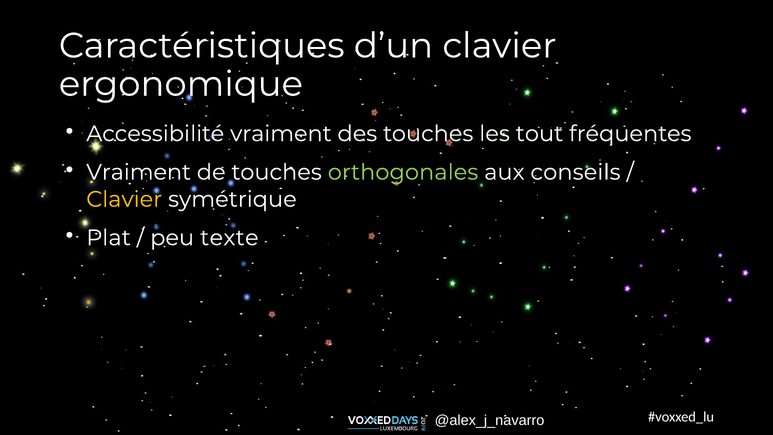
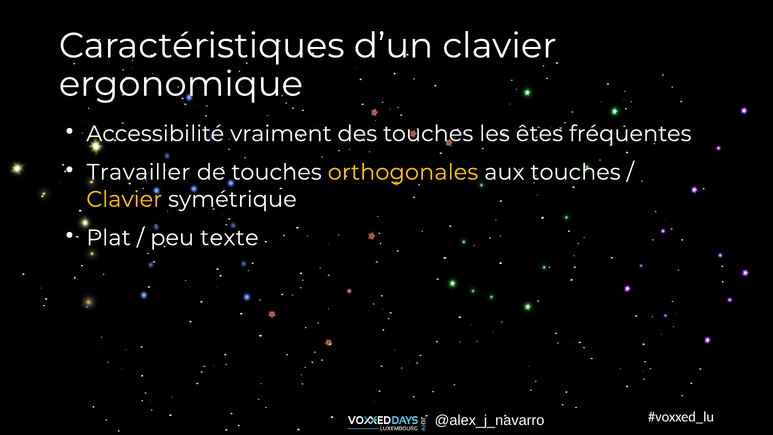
tout: tout -> êtes
Vraiment at (139, 172): Vraiment -> Travailler
orthogonales colour: light green -> yellow
aux conseils: conseils -> touches
